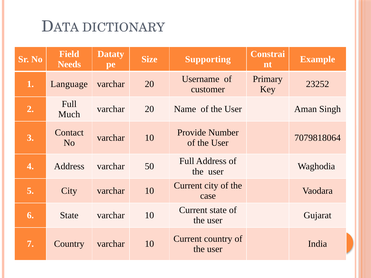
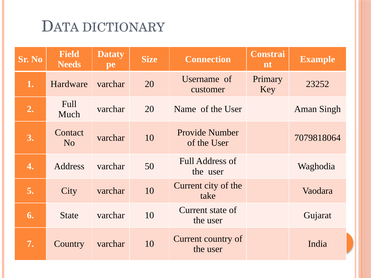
Supporting: Supporting -> Connection
Language: Language -> Hardware
case: case -> take
